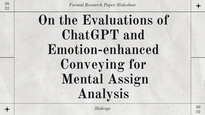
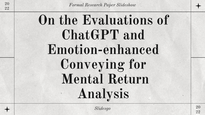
Assign: Assign -> Return
